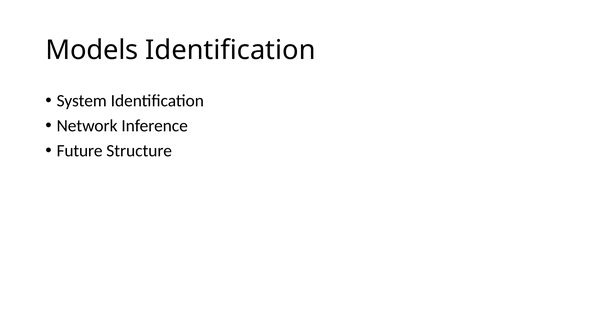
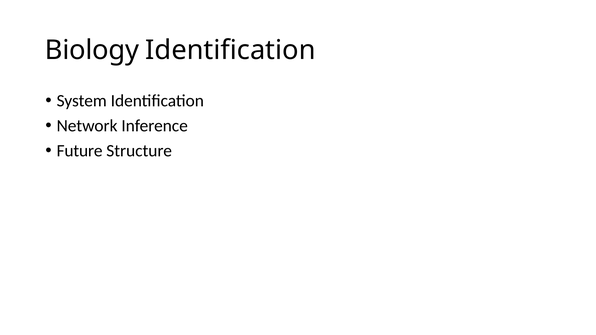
Models: Models -> Biology
